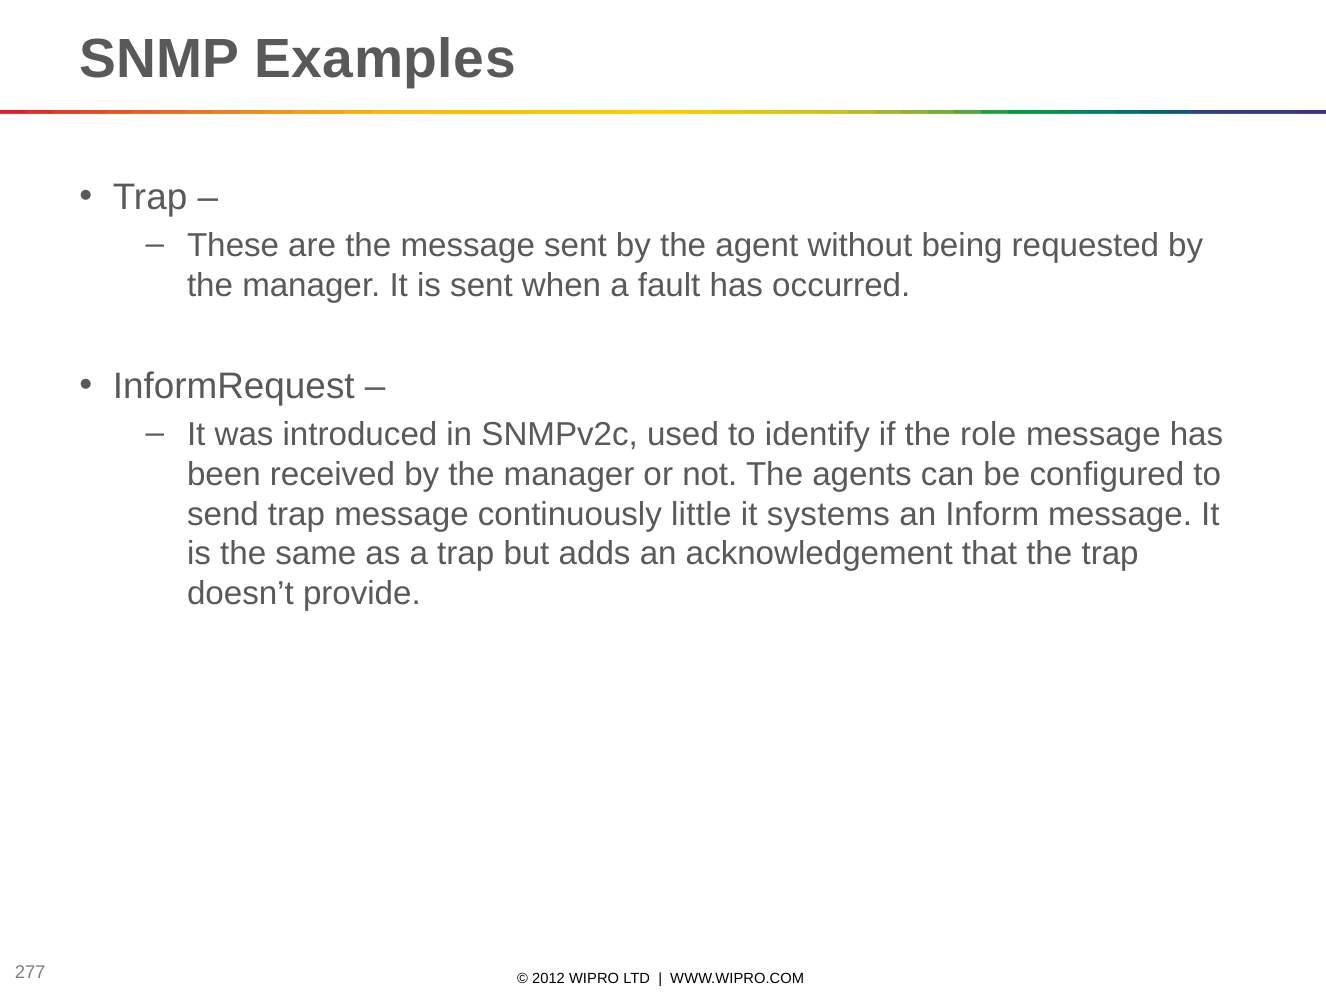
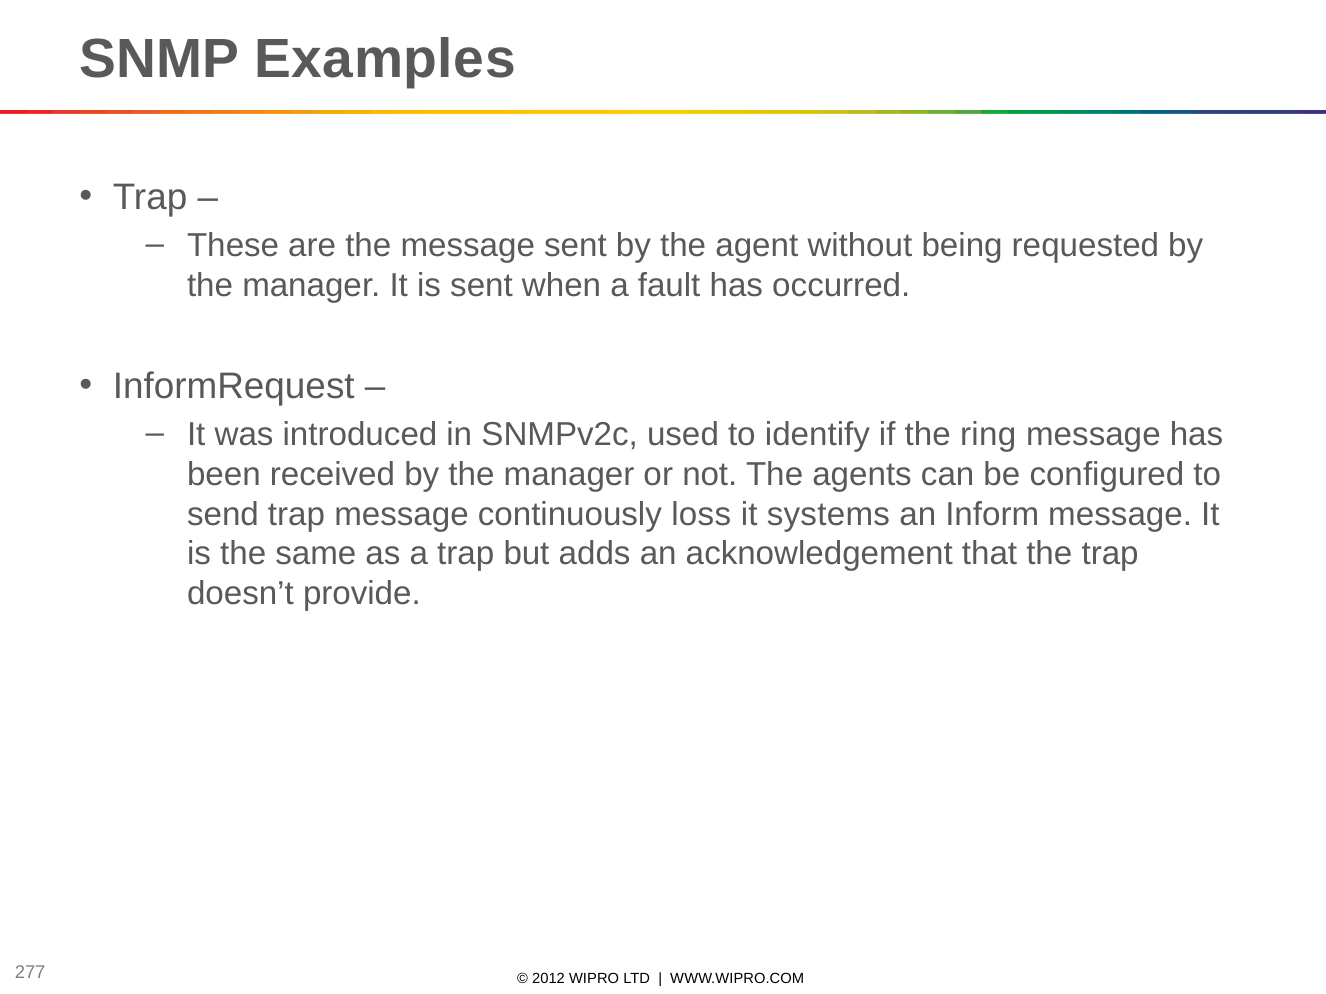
role: role -> ring
little: little -> loss
